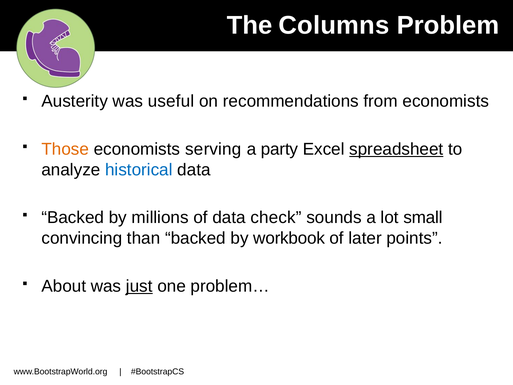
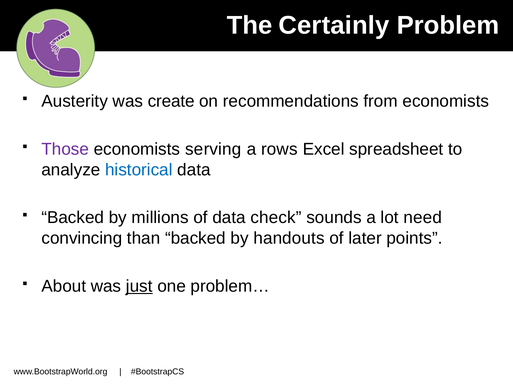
Columns: Columns -> Certainly
useful: useful -> create
Those colour: orange -> purple
party: party -> rows
spreadsheet underline: present -> none
small: small -> need
workbook: workbook -> handouts
